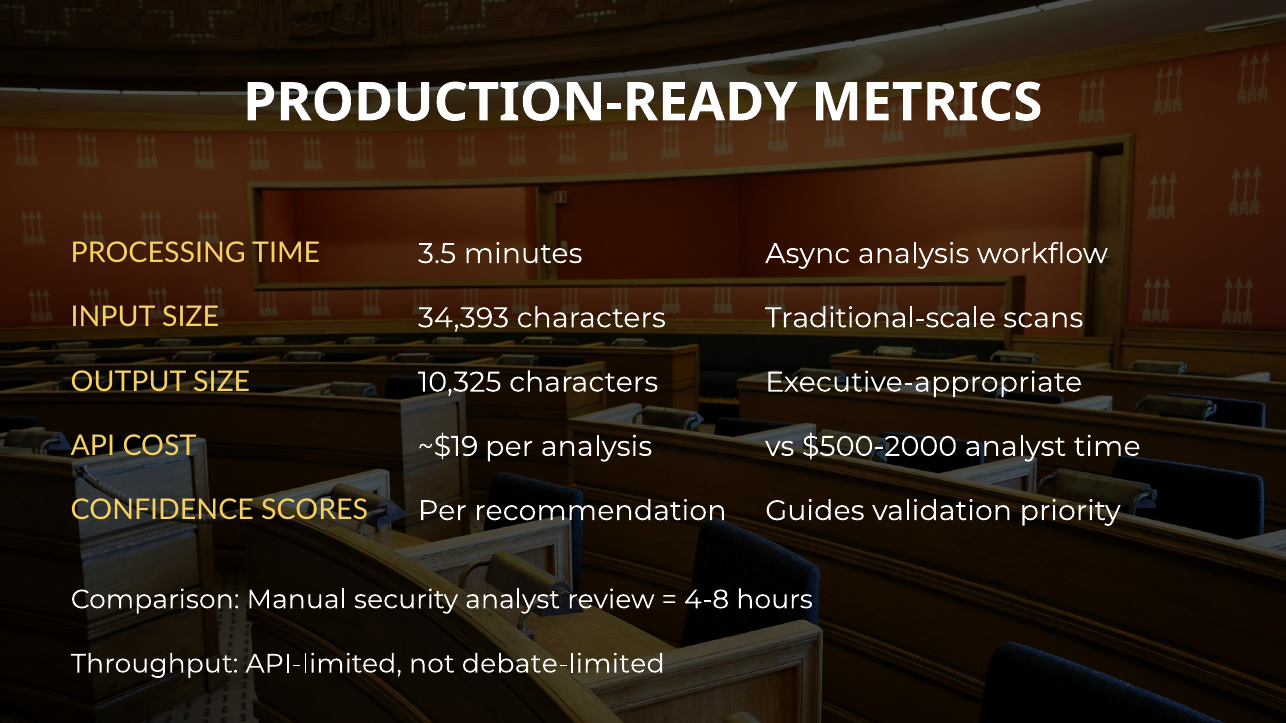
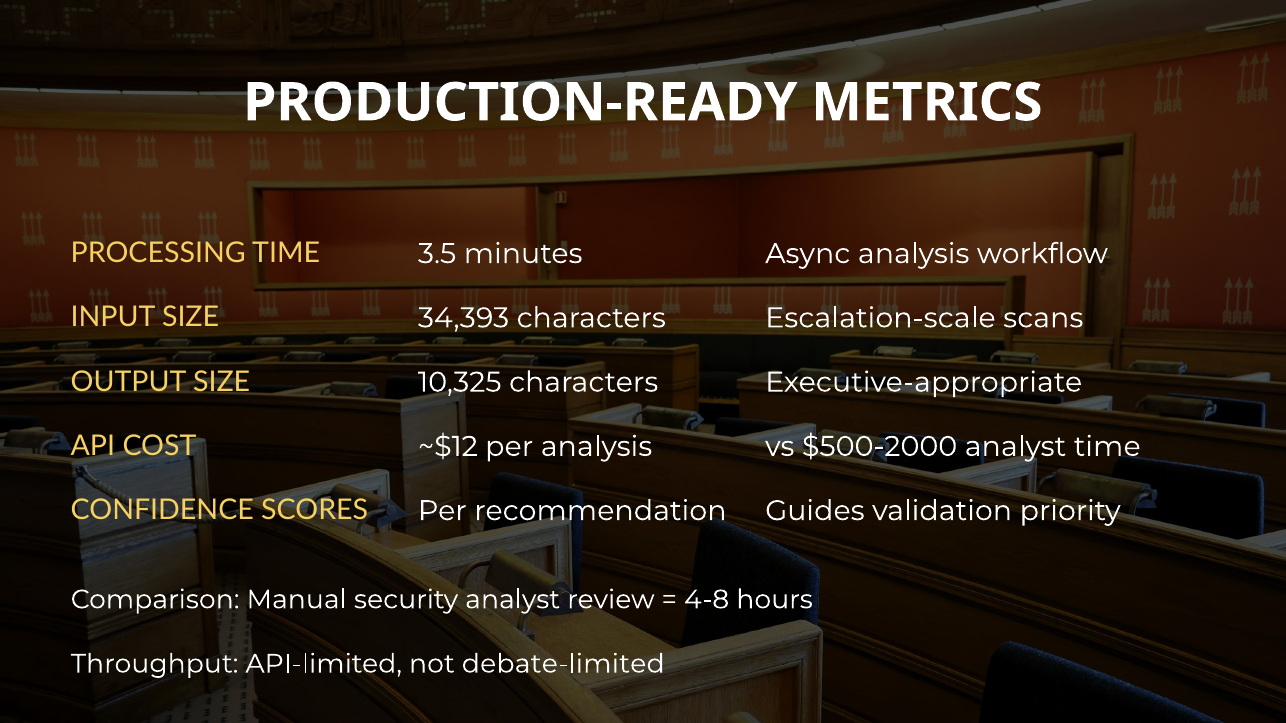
Traditional-scale: Traditional-scale -> Escalation-scale
~$19: ~$19 -> ~$12
